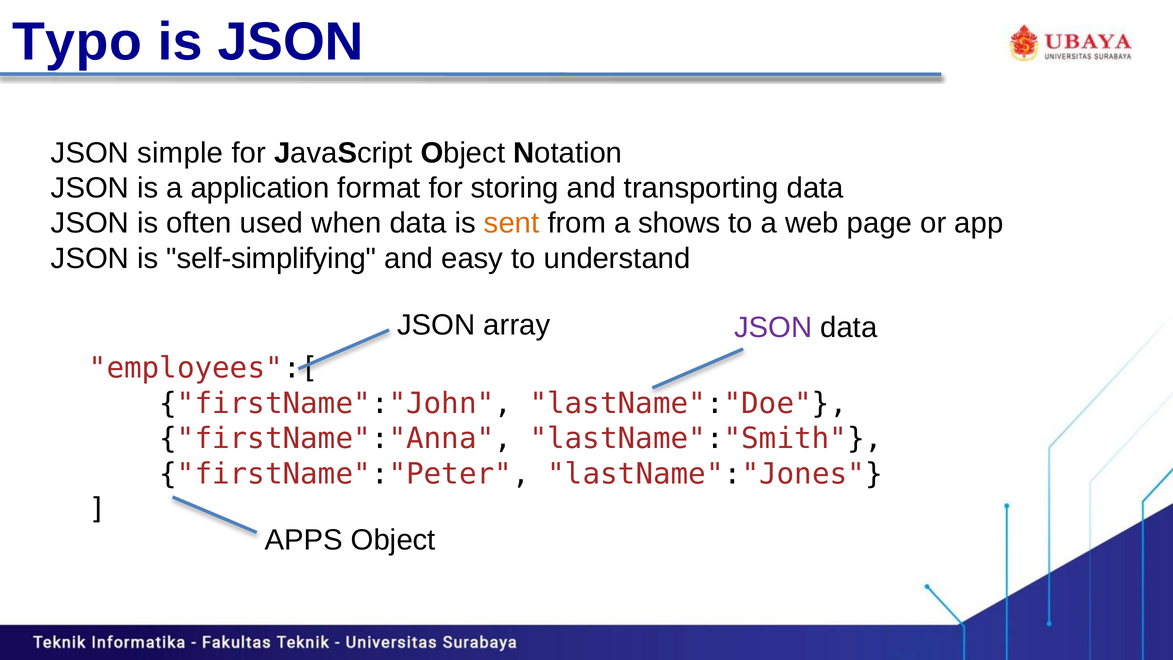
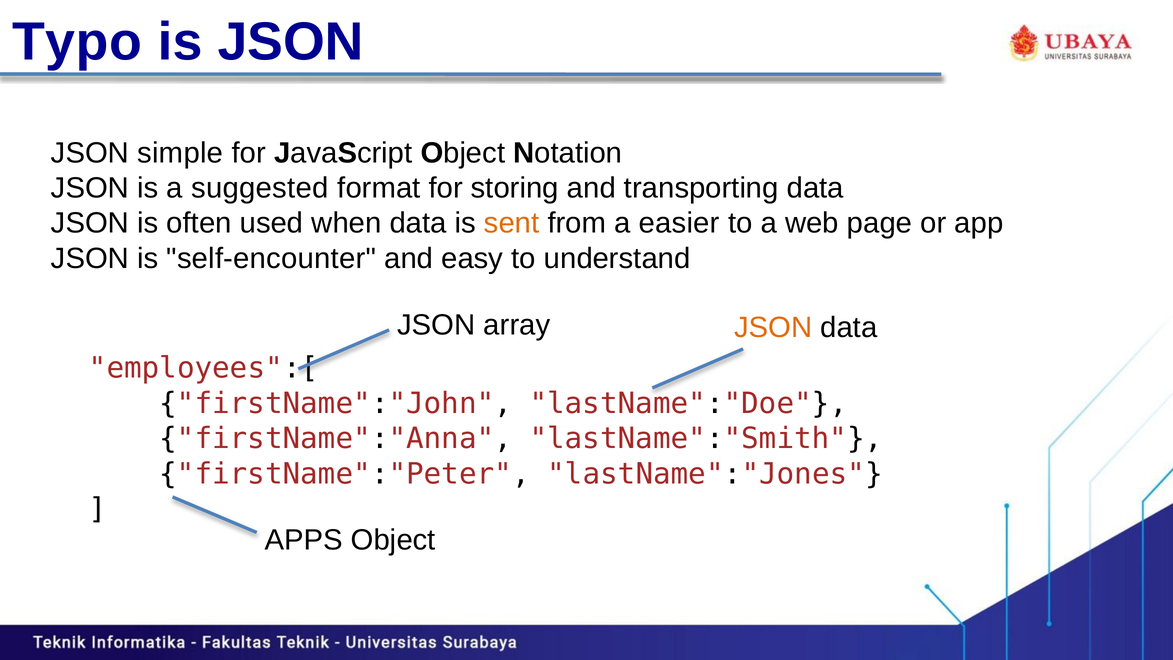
application: application -> suggested
shows: shows -> easier
self-simplifying: self-simplifying -> self-encounter
JSON at (773, 327) colour: purple -> orange
